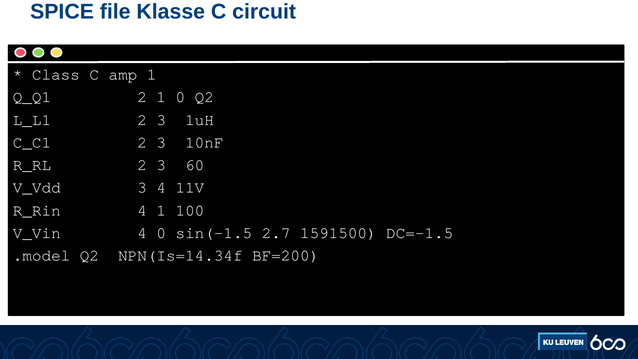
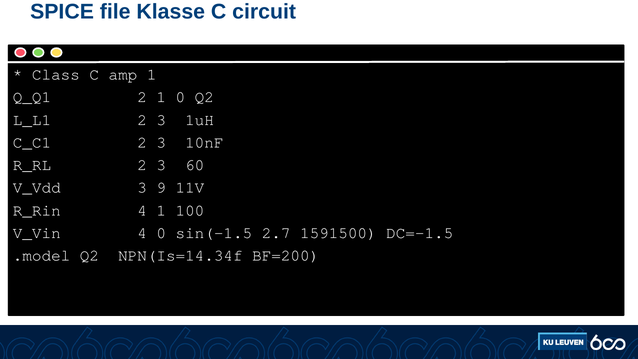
3 4: 4 -> 9
